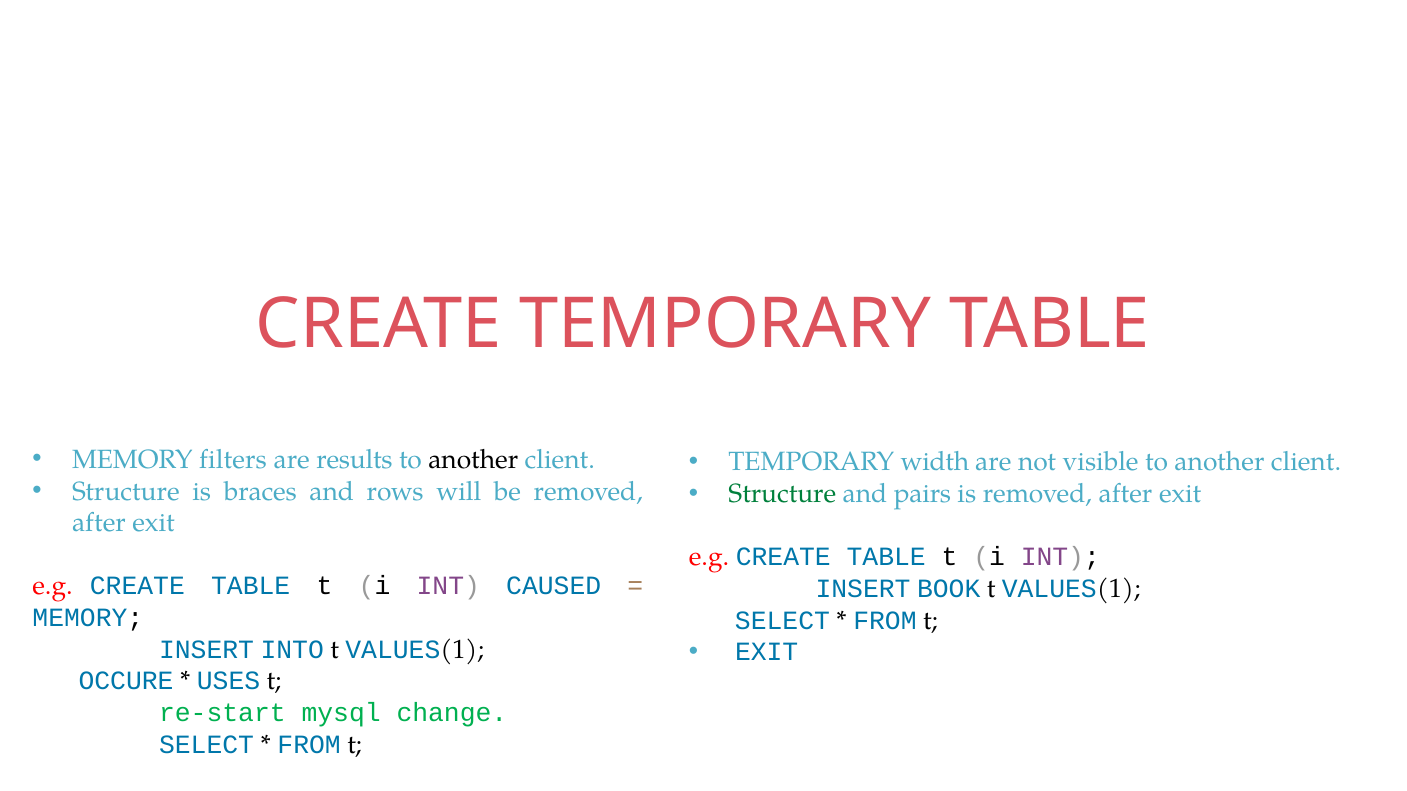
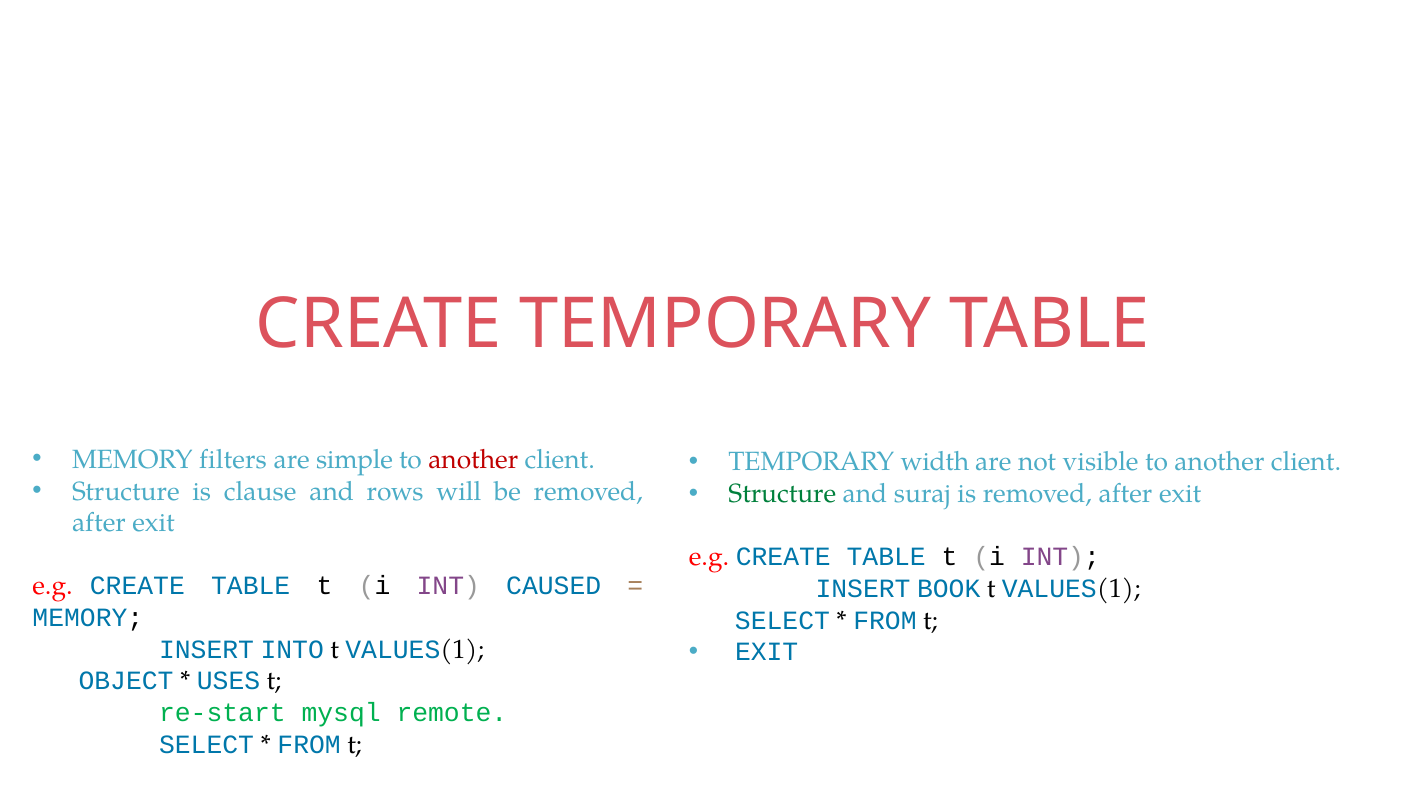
results: results -> simple
another at (473, 460) colour: black -> red
braces: braces -> clause
pairs: pairs -> suraj
OCCURE: OCCURE -> OBJECT
change: change -> remote
